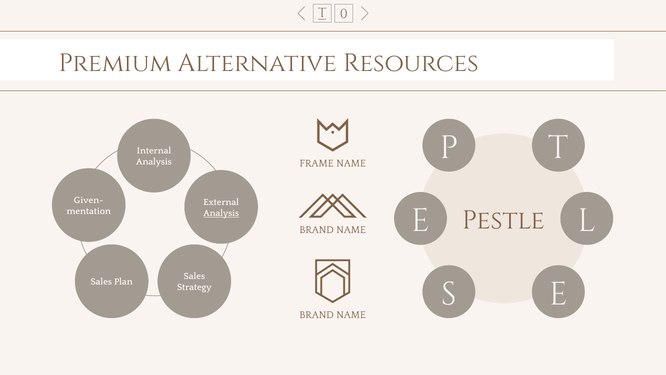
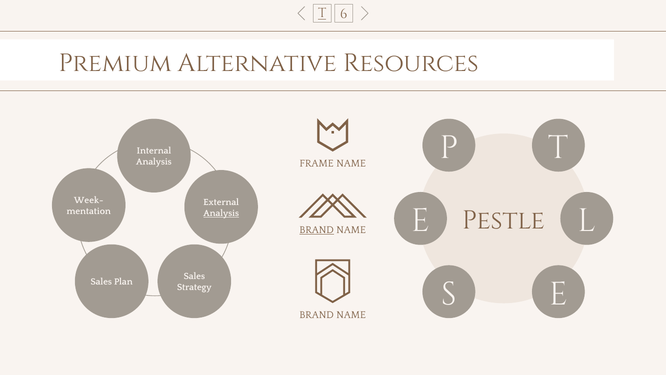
0: 0 -> 6
Given-: Given- -> Week-
BRAND at (317, 230) underline: none -> present
